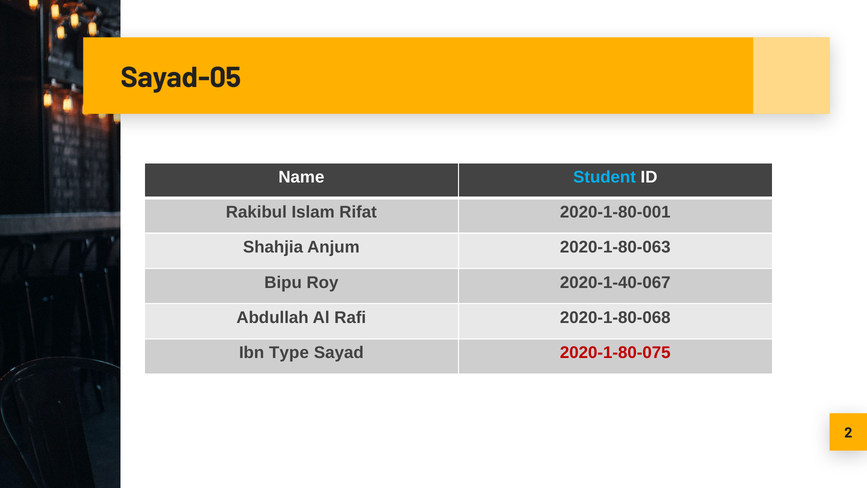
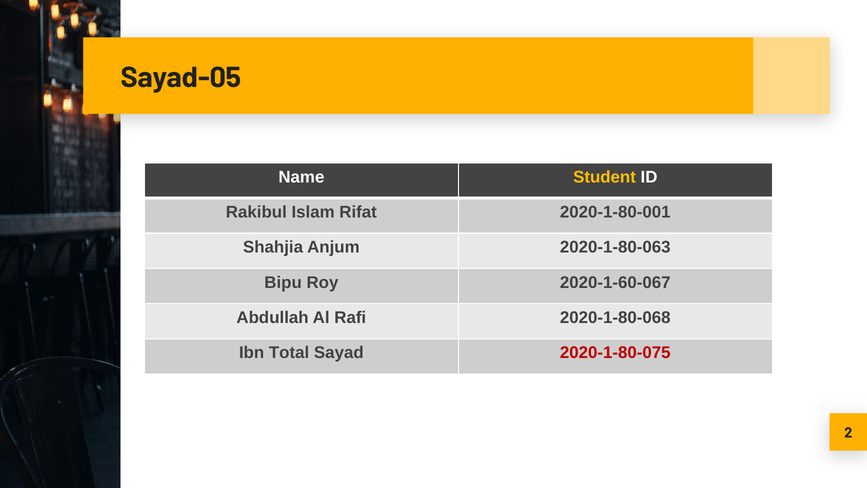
Student colour: light blue -> yellow
2020-1-40-067: 2020-1-40-067 -> 2020-1-60-067
Type: Type -> Total
